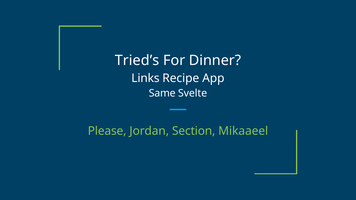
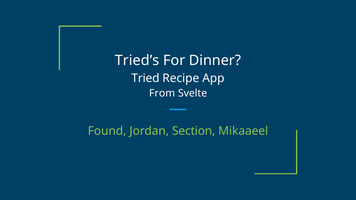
Links: Links -> Tried
Same: Same -> From
Please: Please -> Found
